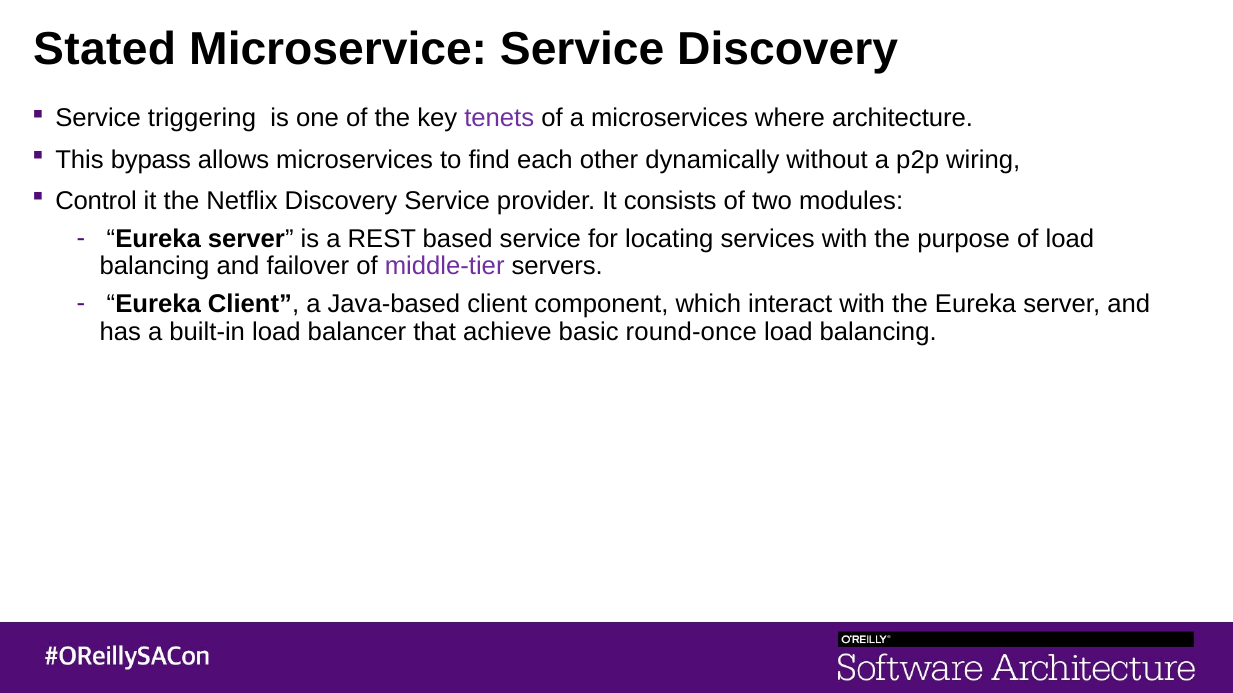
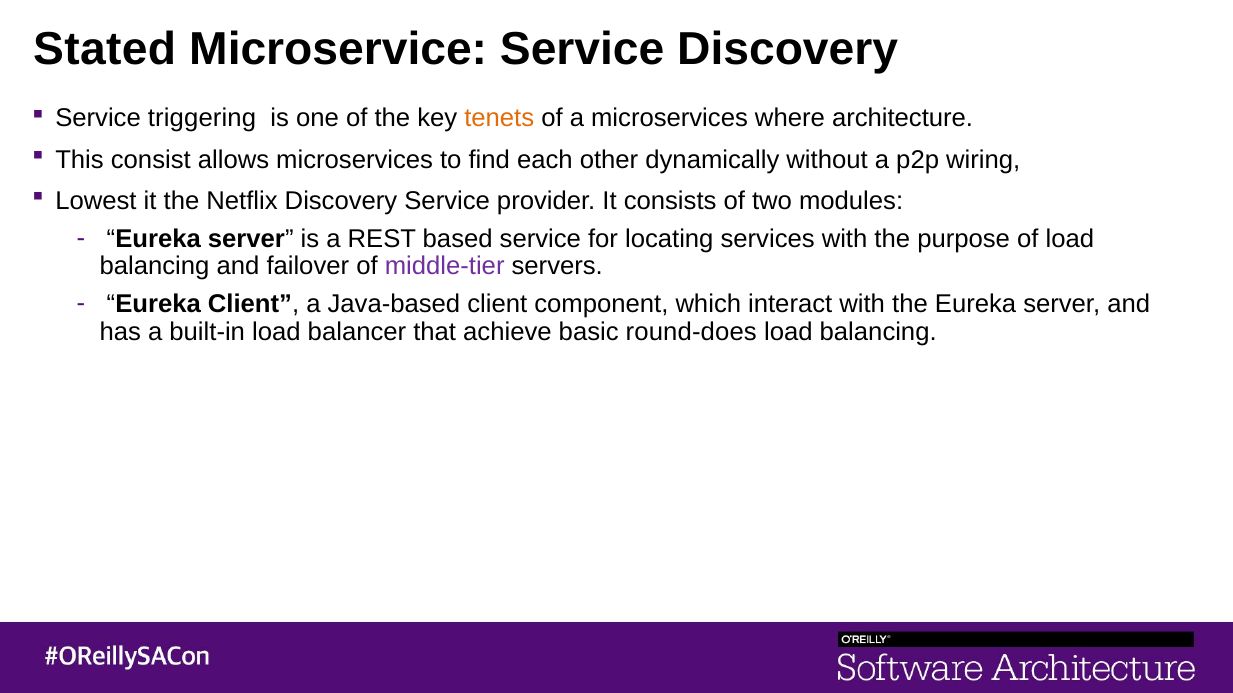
tenets colour: purple -> orange
bypass: bypass -> consist
Control: Control -> Lowest
round-once: round-once -> round-does
